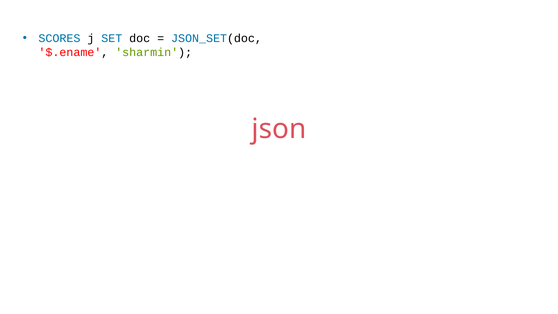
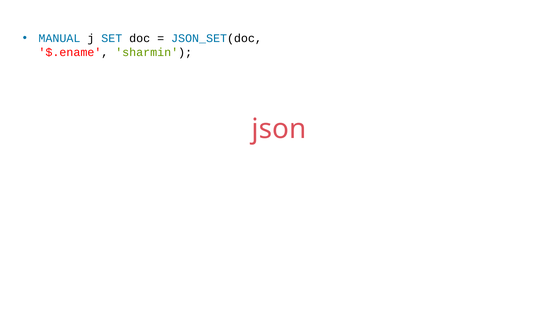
SCORES: SCORES -> MANUAL
